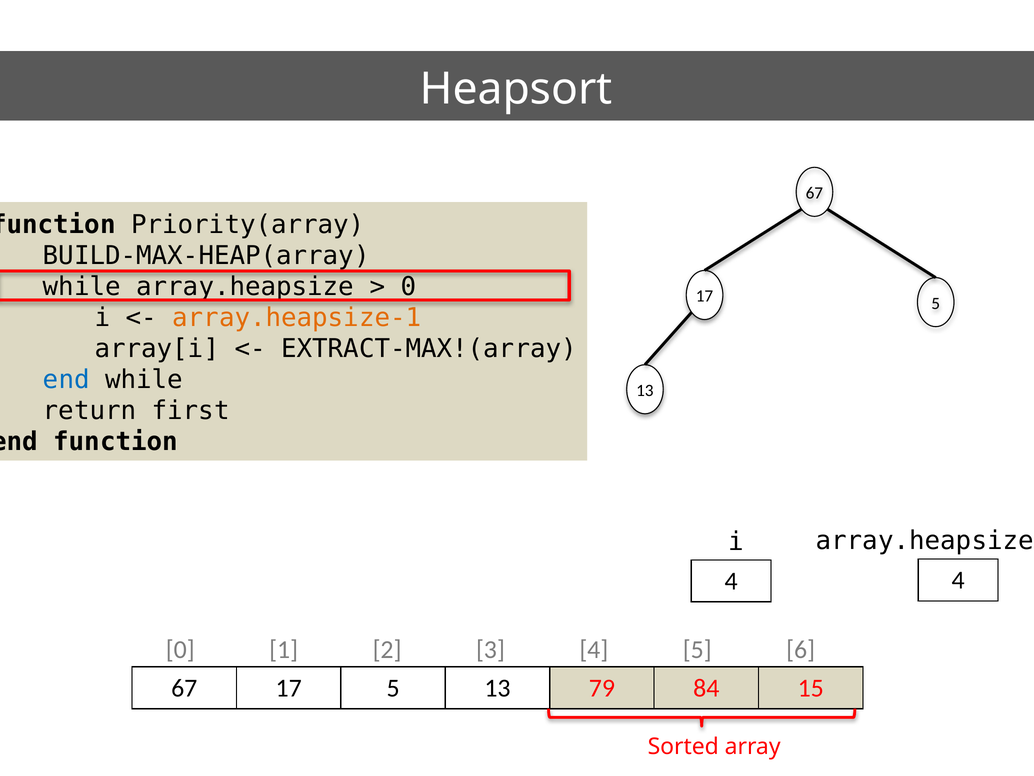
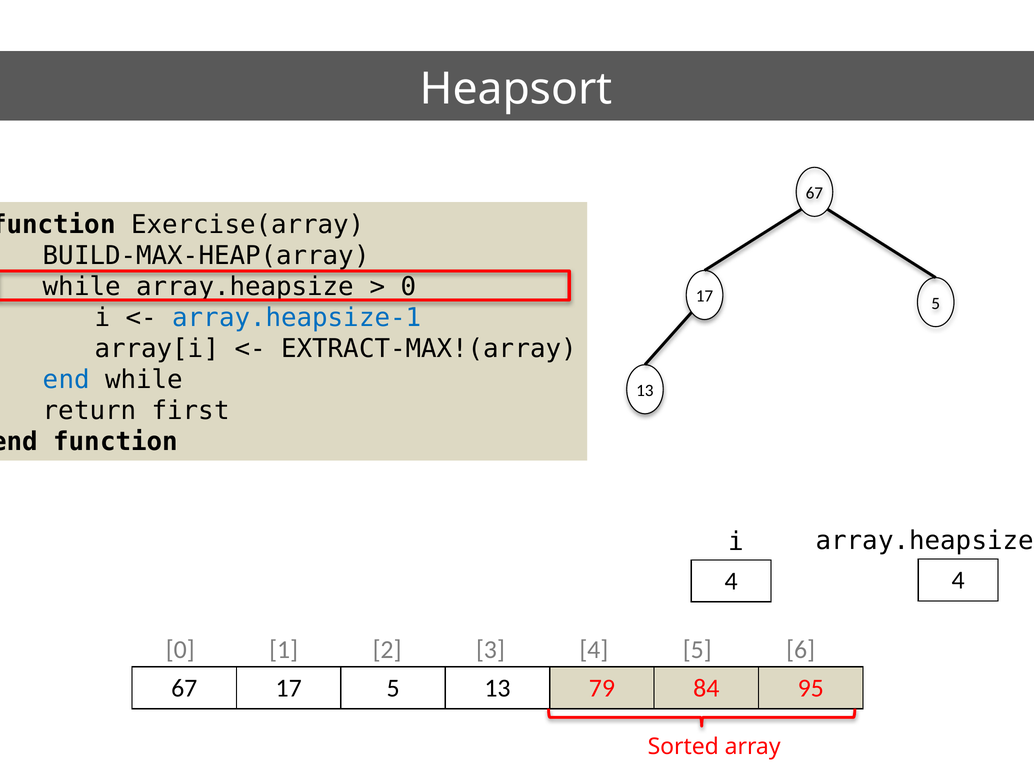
Priority(array: Priority(array -> Exercise(array
array.heapsize-1 colour: orange -> blue
15: 15 -> 95
